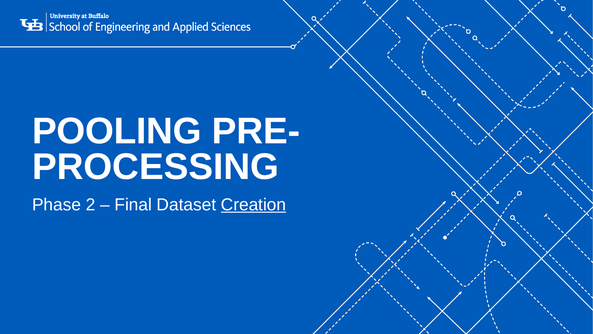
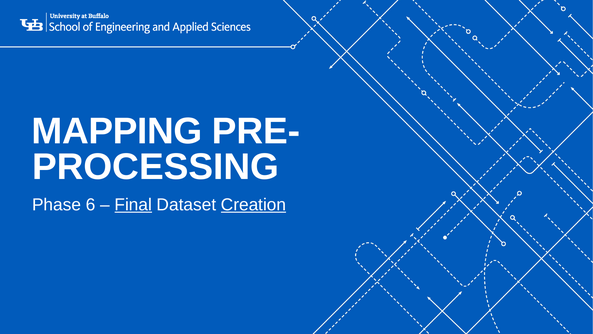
POOLING: POOLING -> MAPPING
2: 2 -> 6
Final underline: none -> present
